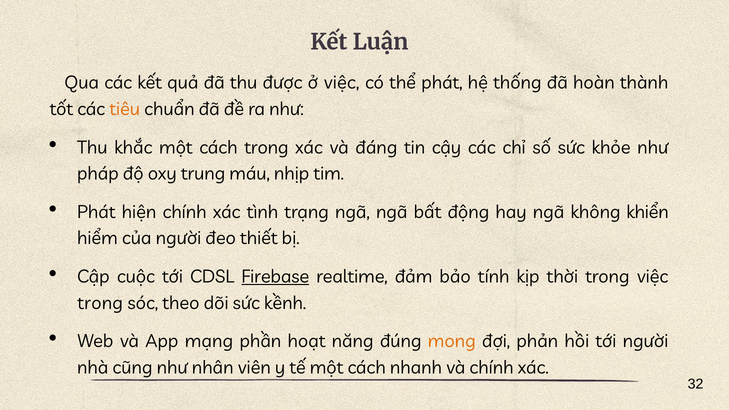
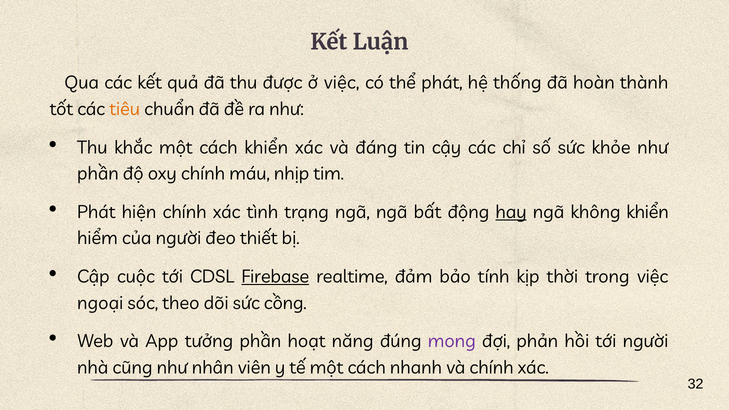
cách trong: trong -> khiển
pháp at (98, 174): pháp -> phần
oxy trung: trung -> chính
hay underline: none -> present
trong at (100, 303): trong -> ngoại
kềnh: kềnh -> cồng
mạng: mạng -> tưởng
mong colour: orange -> purple
